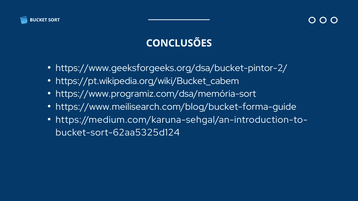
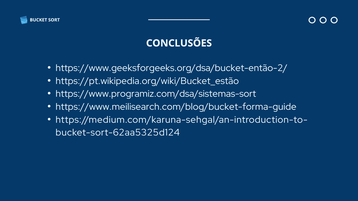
https://www.geeksforgeeks.org/dsa/bucket-pintor-2/: https://www.geeksforgeeks.org/dsa/bucket-pintor-2/ -> https://www.geeksforgeeks.org/dsa/bucket-então-2/
https://pt.wikipedia.org/wiki/Bucket_cabem: https://pt.wikipedia.org/wiki/Bucket_cabem -> https://pt.wikipedia.org/wiki/Bucket_estão
https://www.programiz.com/dsa/memória-sort: https://www.programiz.com/dsa/memória-sort -> https://www.programiz.com/dsa/sistemas-sort
